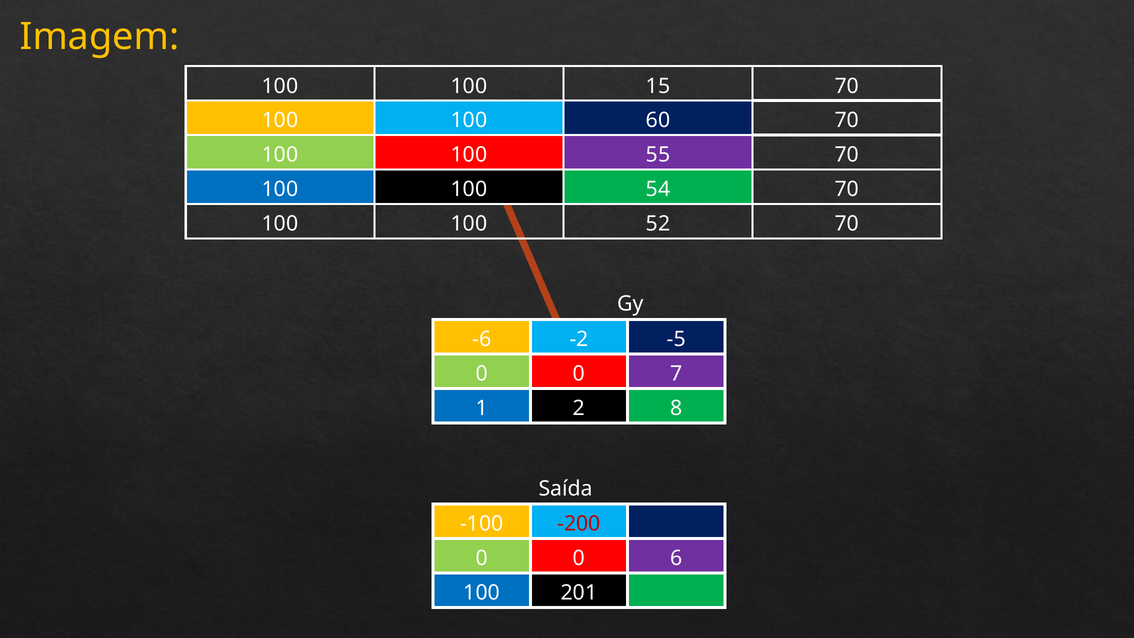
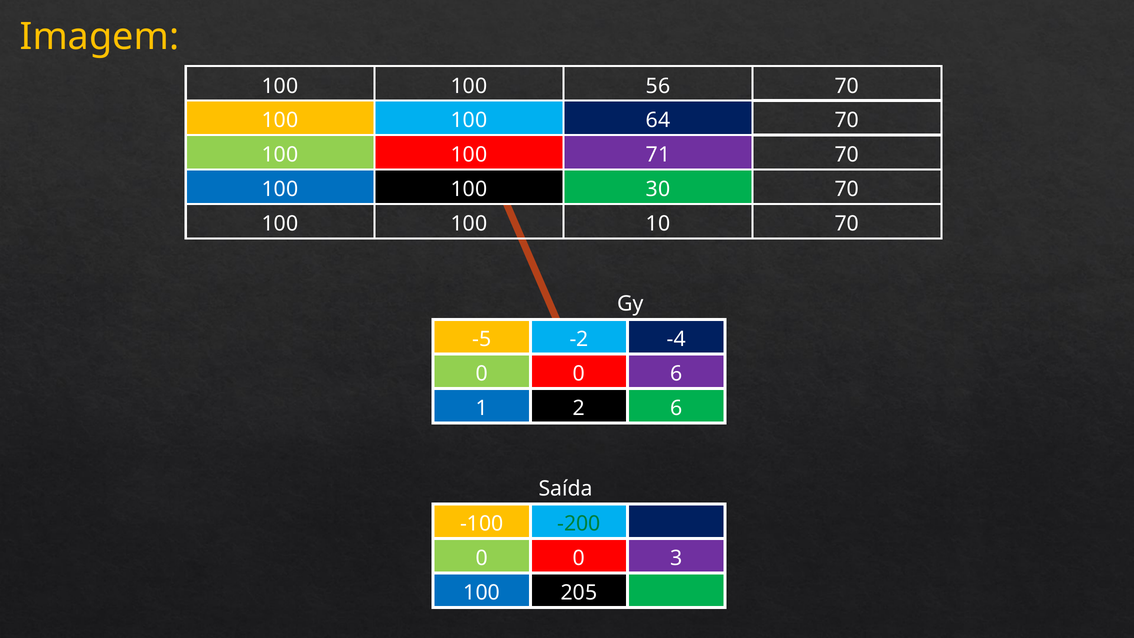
15: 15 -> 56
60: 60 -> 64
55: 55 -> 71
54: 54 -> 30
52: 52 -> 10
-6: -6 -> -5
-5: -5 -> -4
0 7: 7 -> 6
2 8: 8 -> 6
-200 colour: red -> green
6: 6 -> 3
201: 201 -> 205
